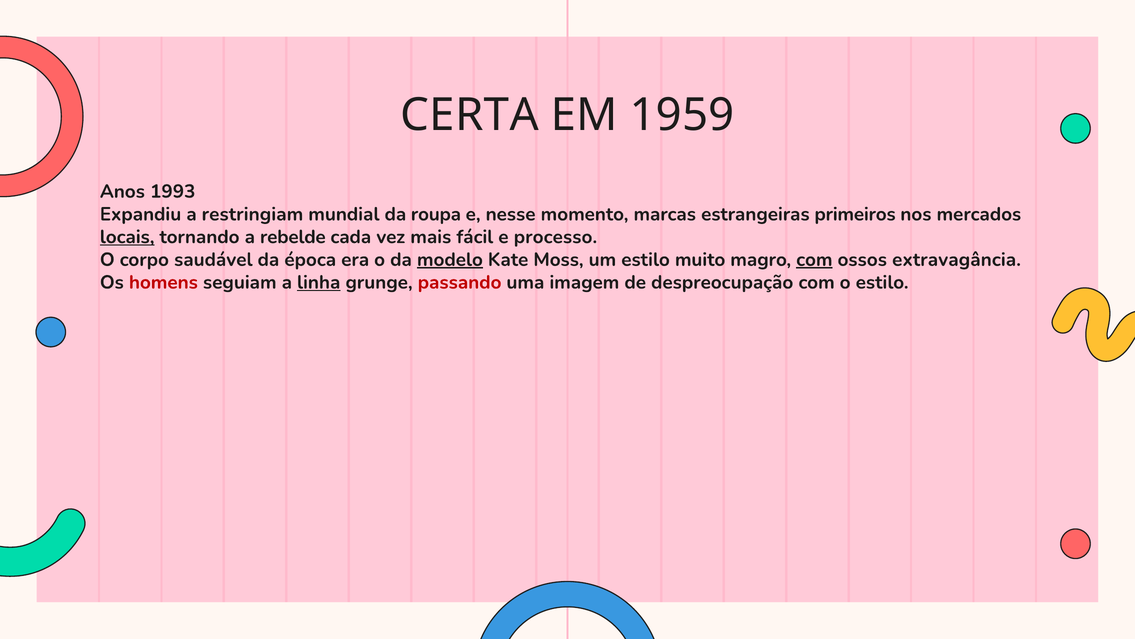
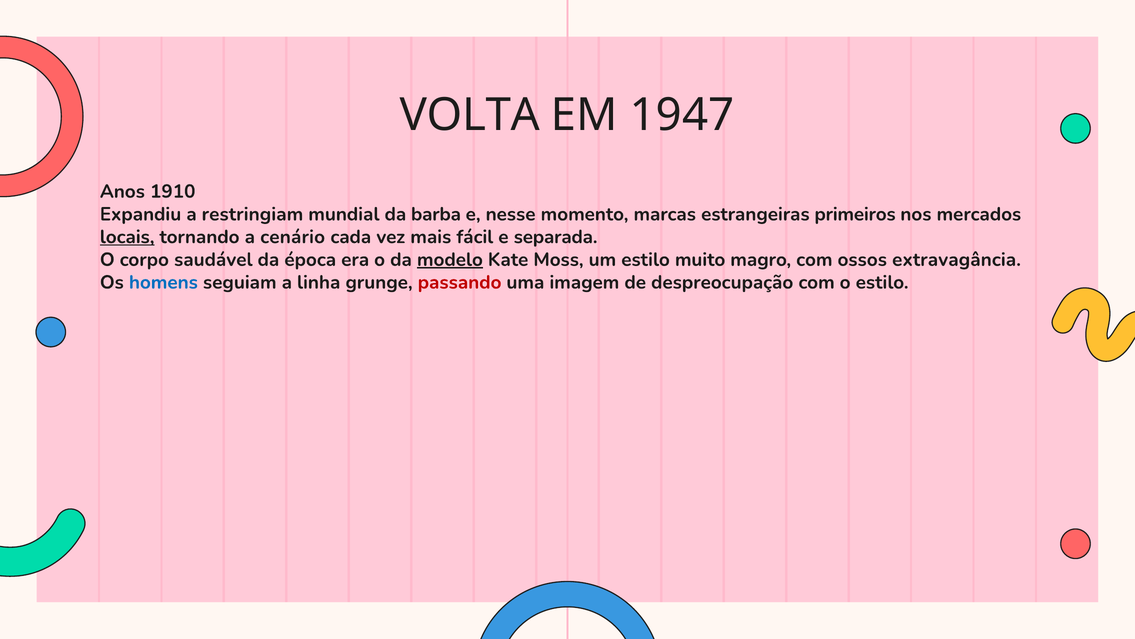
CERTA: CERTA -> VOLTA
1959: 1959 -> 1947
1993: 1993 -> 1910
roupa: roupa -> barba
rebelde: rebelde -> cenário
processo: processo -> separada
com at (814, 259) underline: present -> none
homens colour: red -> blue
linha underline: present -> none
